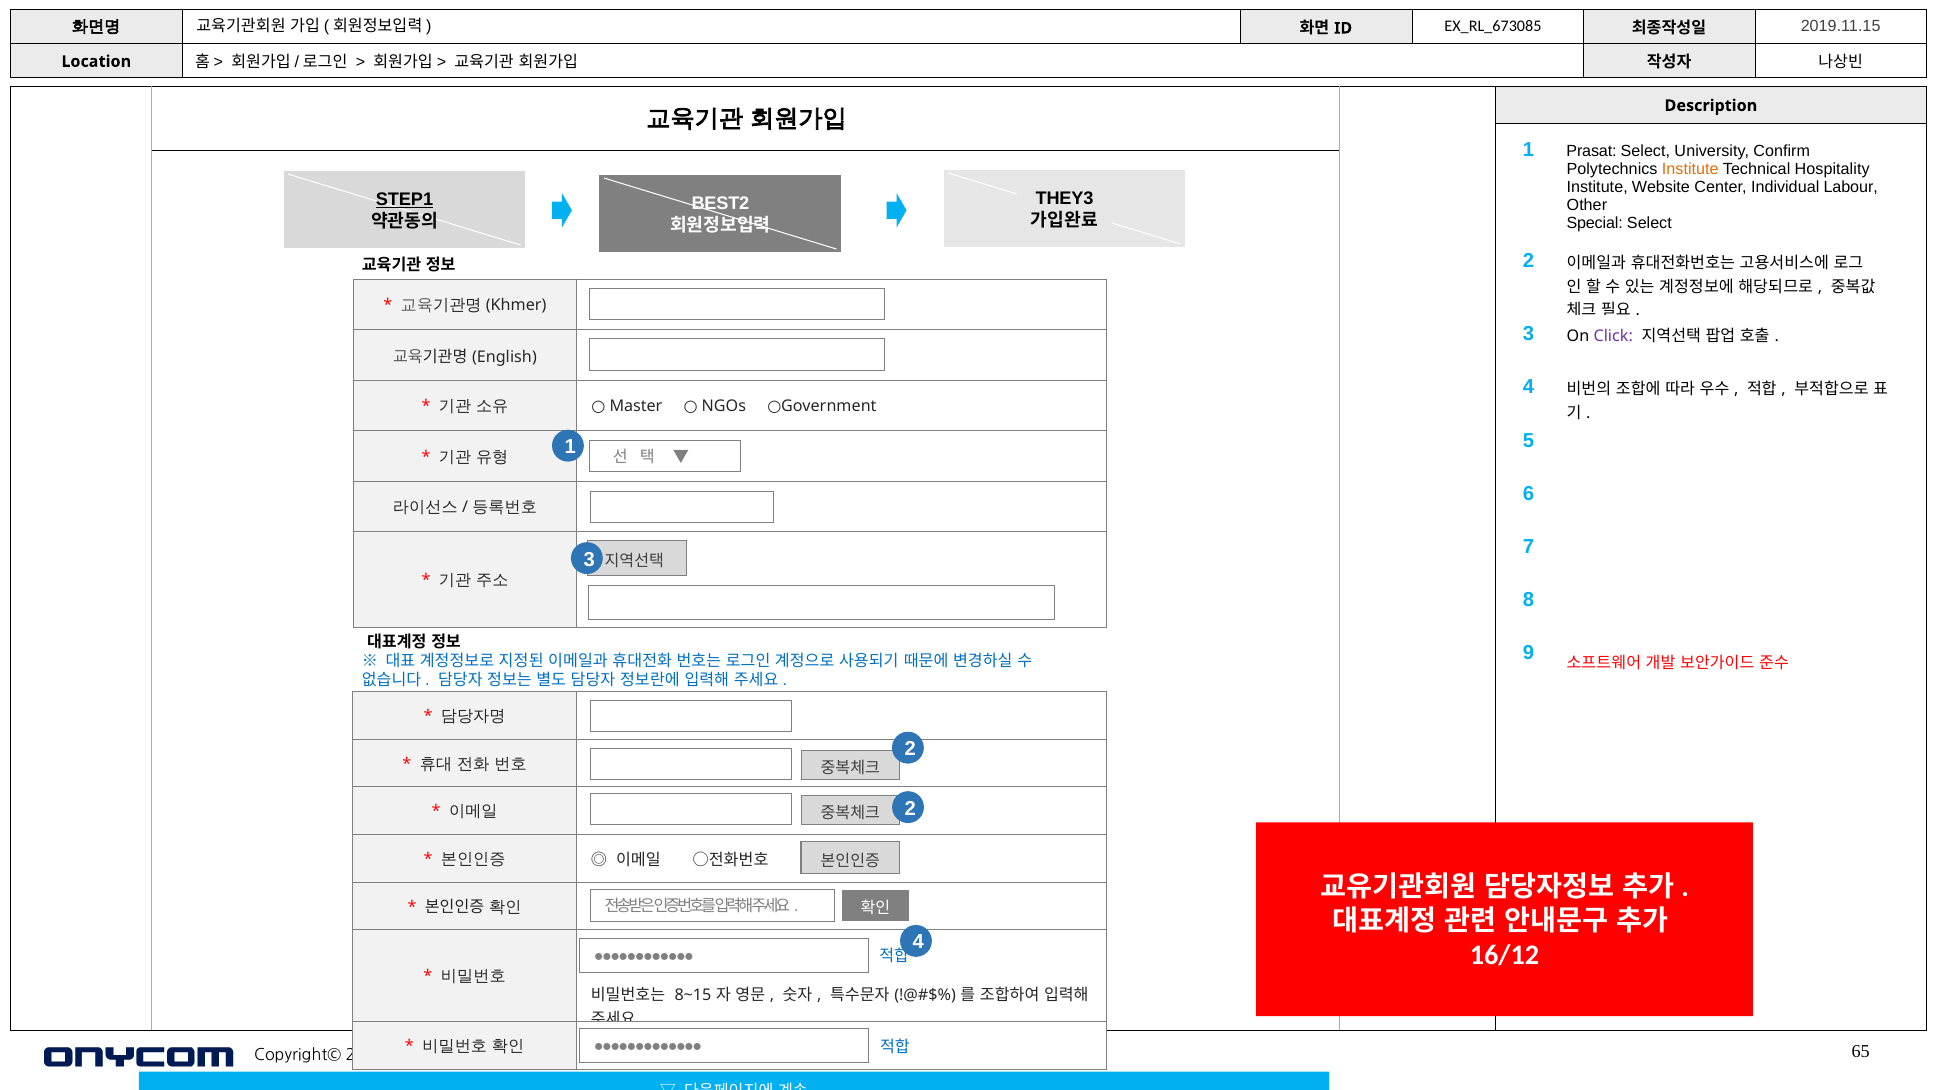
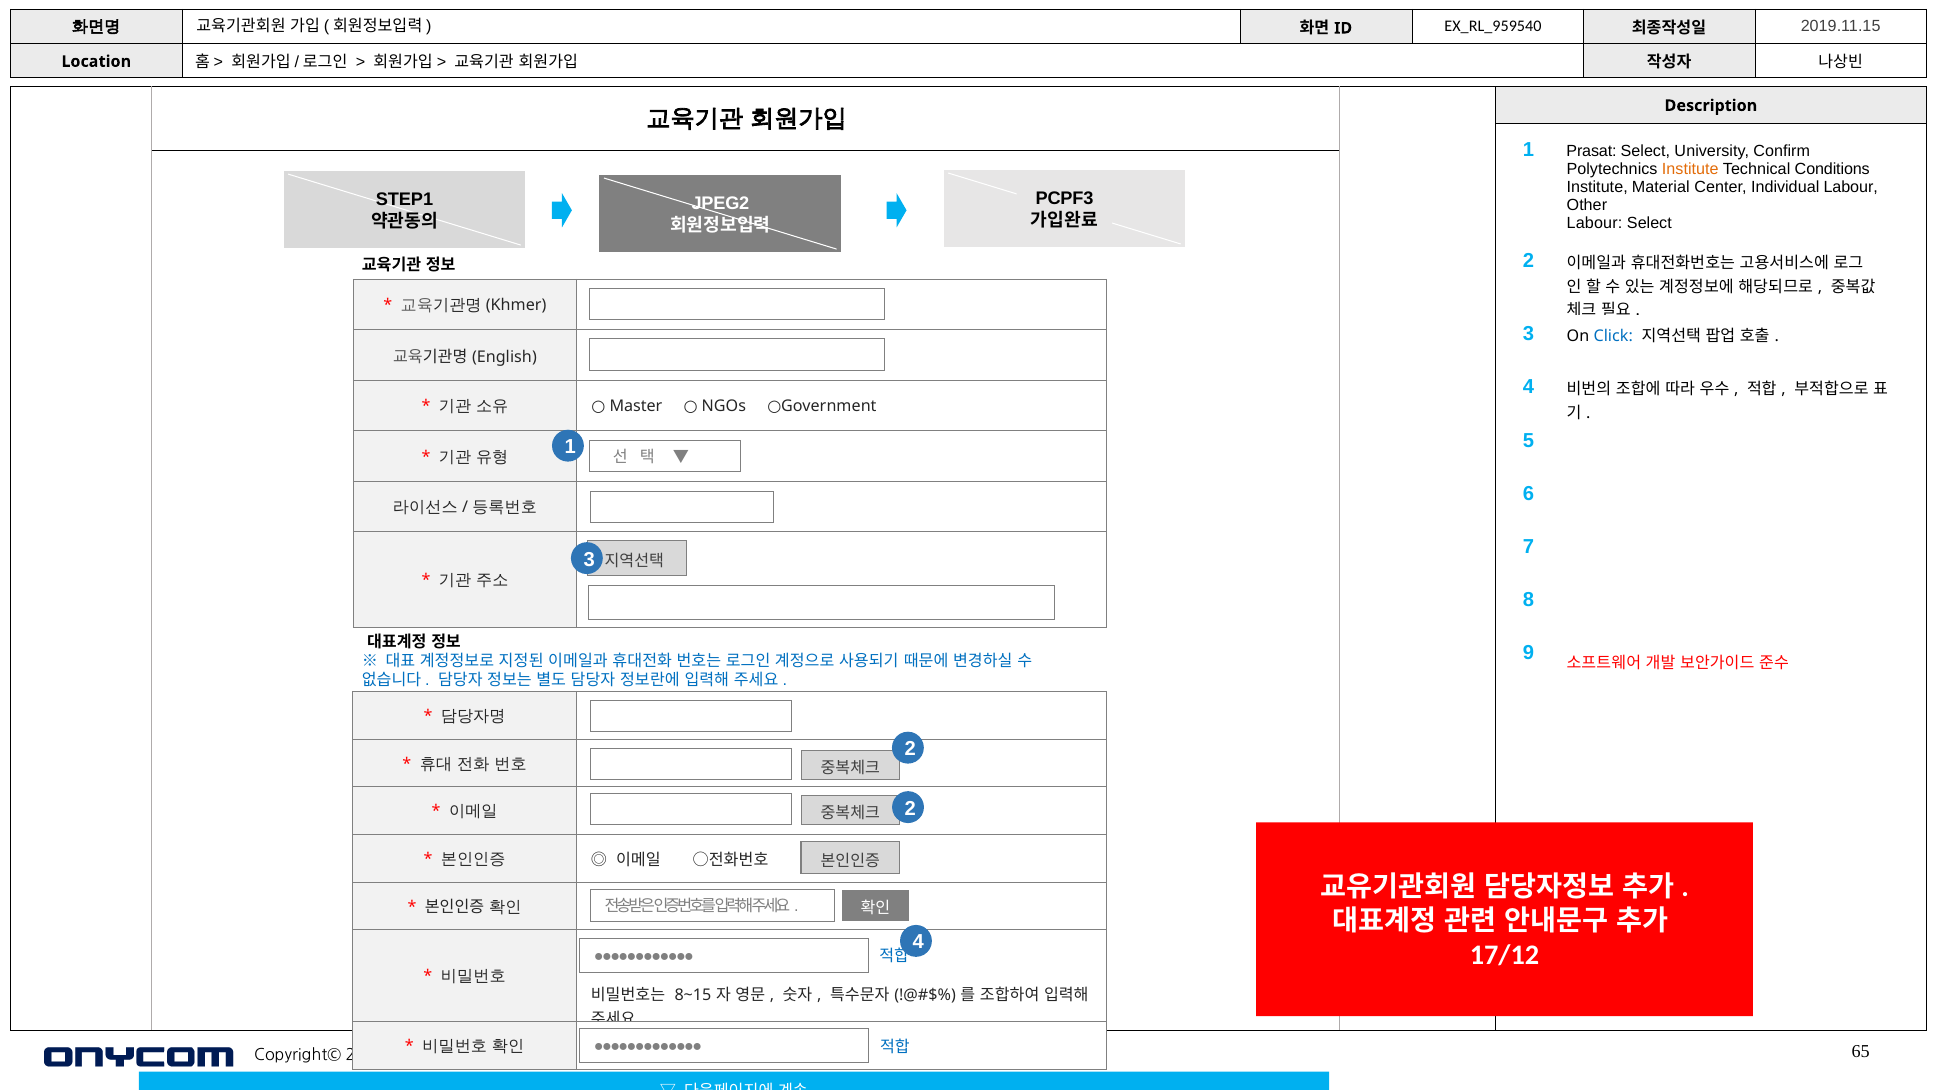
EX_RL_673085: EX_RL_673085 -> EX_RL_959540
Hospitality: Hospitality -> Conditions
Website: Website -> Material
THEY3: THEY3 -> PCPF3
STEP1 underline: present -> none
BEST2: BEST2 -> JPEG2
Special at (1595, 223): Special -> Labour
Click colour: purple -> blue
16/12: 16/12 -> 17/12
